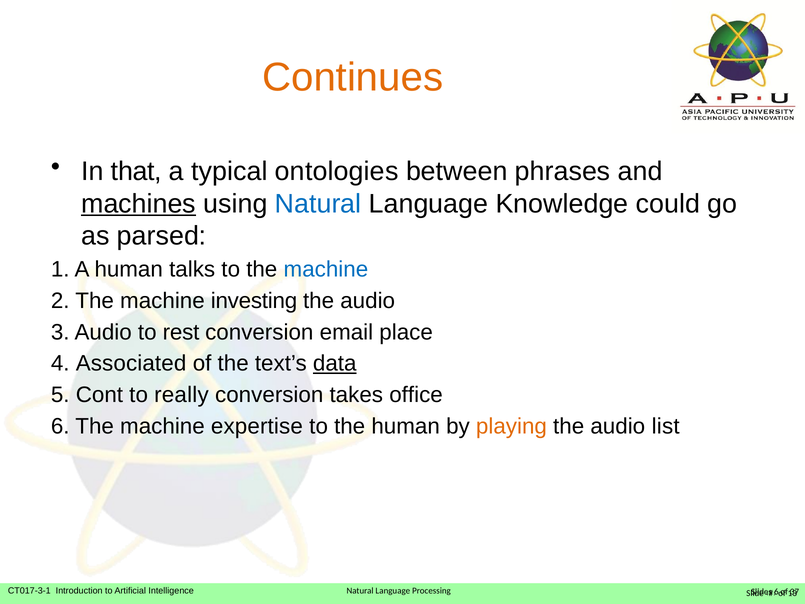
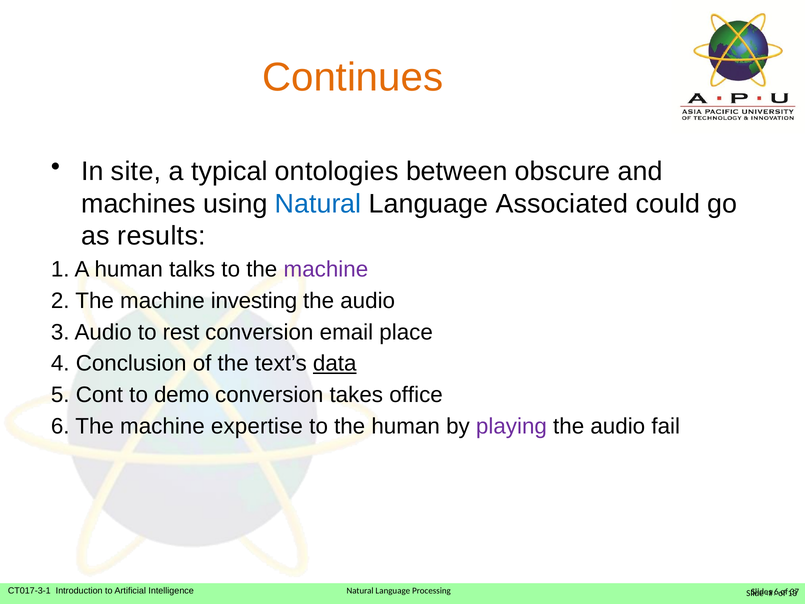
that: that -> site
phrases: phrases -> obscure
machines underline: present -> none
Knowledge: Knowledge -> Associated
parsed: parsed -> results
machine at (326, 269) colour: blue -> purple
Associated: Associated -> Conclusion
really: really -> demo
playing colour: orange -> purple
list: list -> fail
